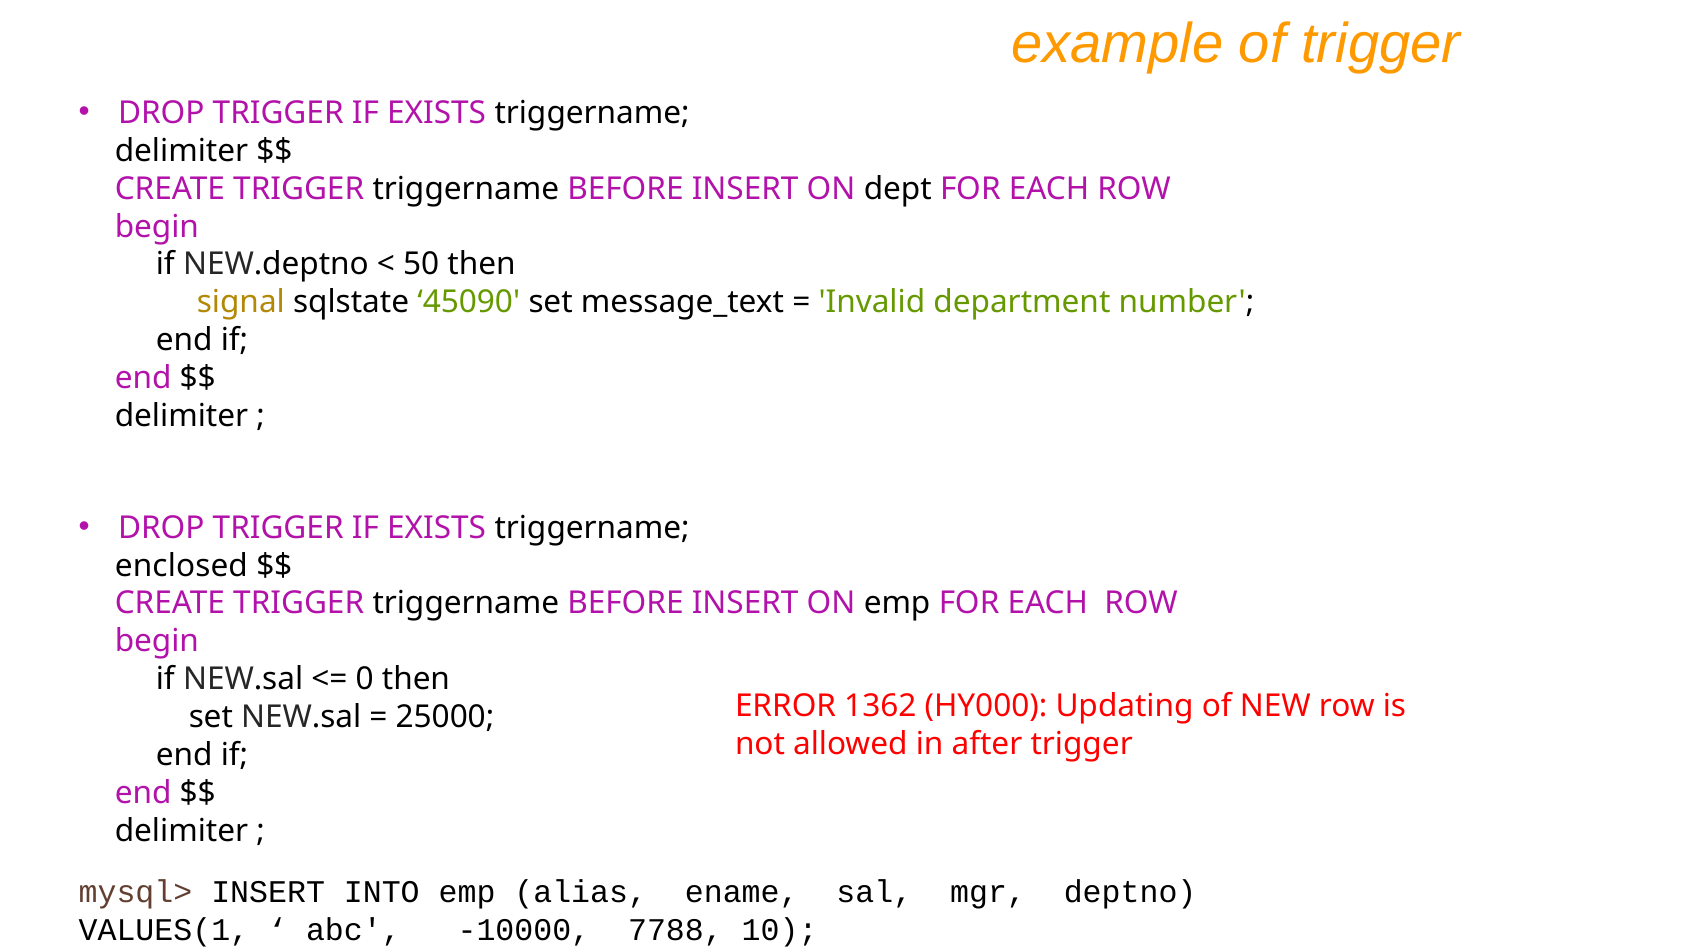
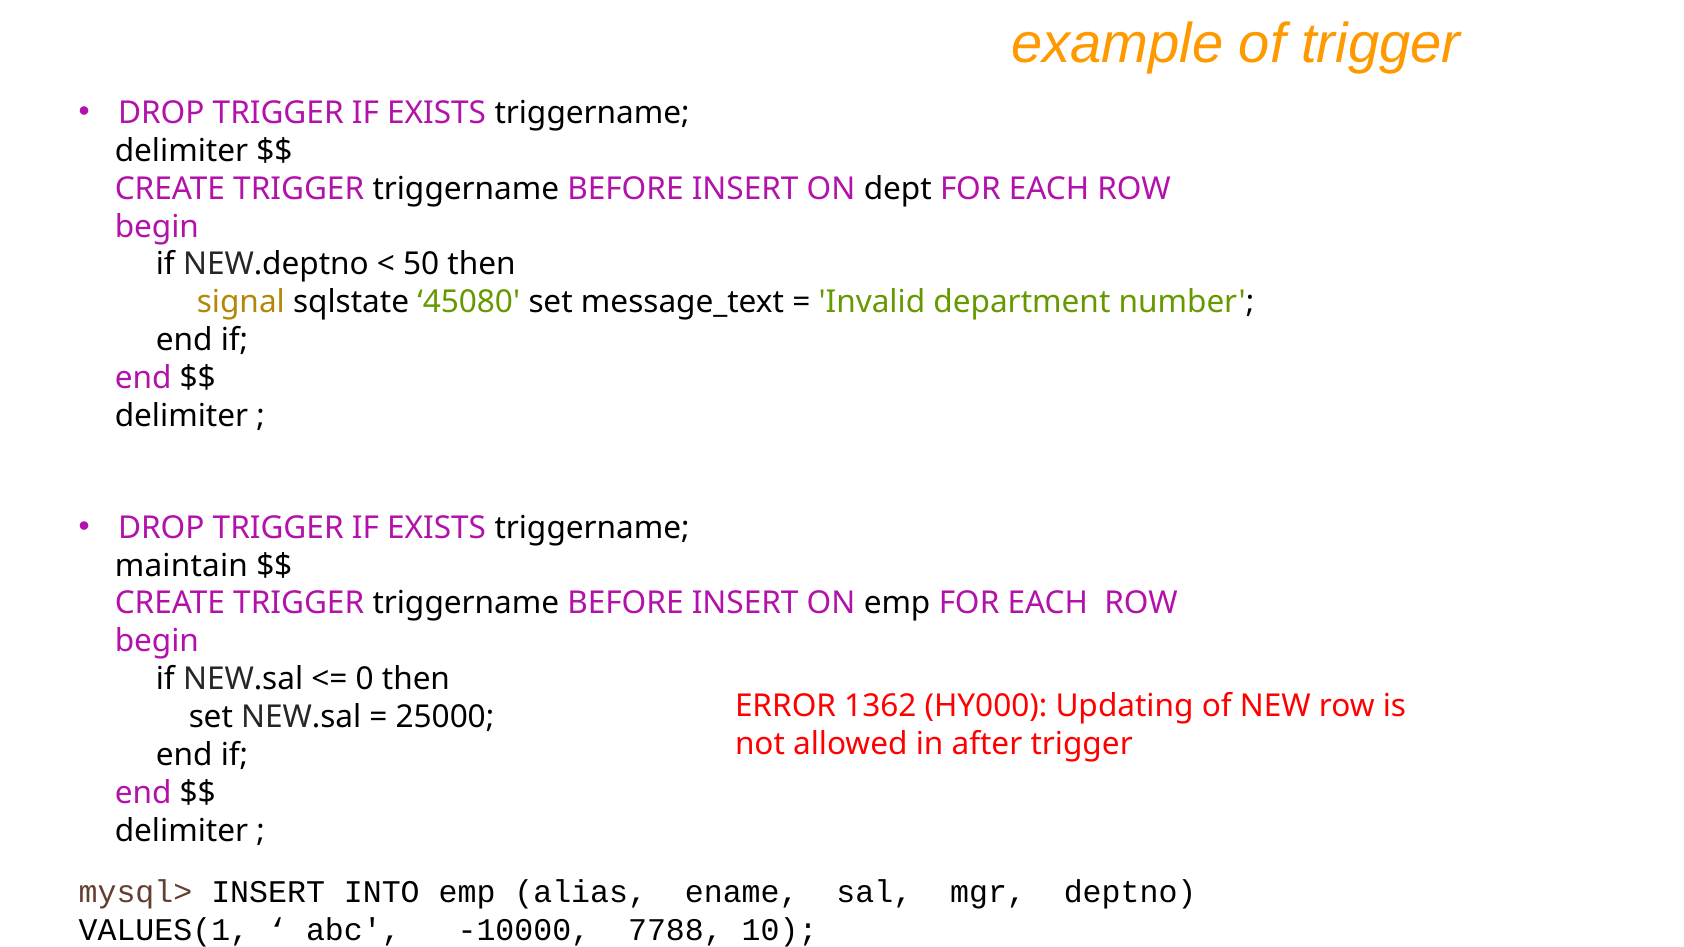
45090: 45090 -> 45080
enclosed: enclosed -> maintain
